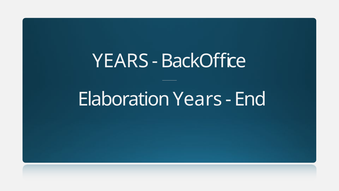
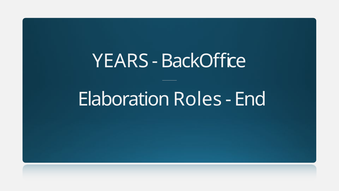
Elaboration Years: Years -> Roles
